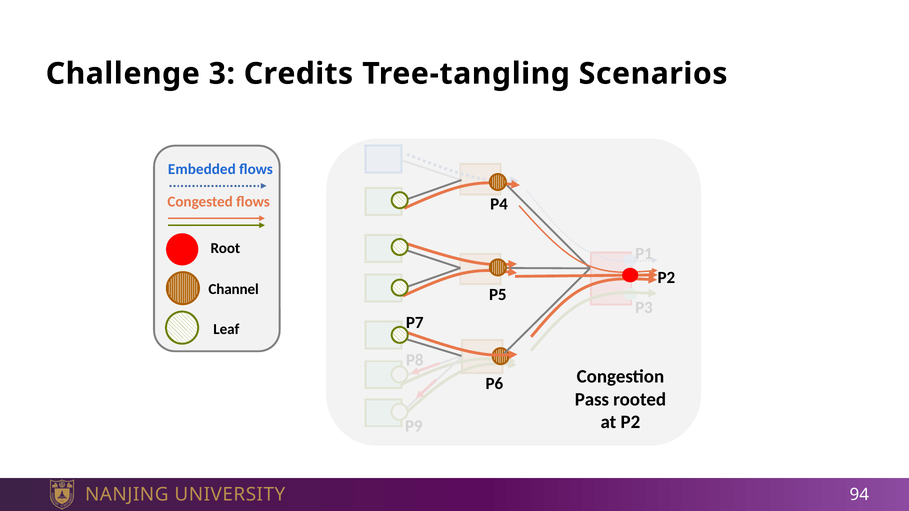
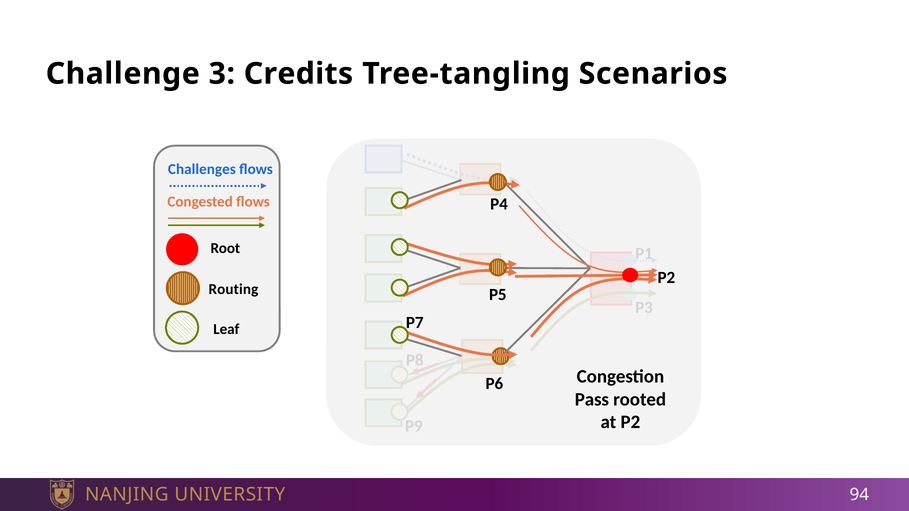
Embedded: Embedded -> Challenges
Channel: Channel -> Routing
